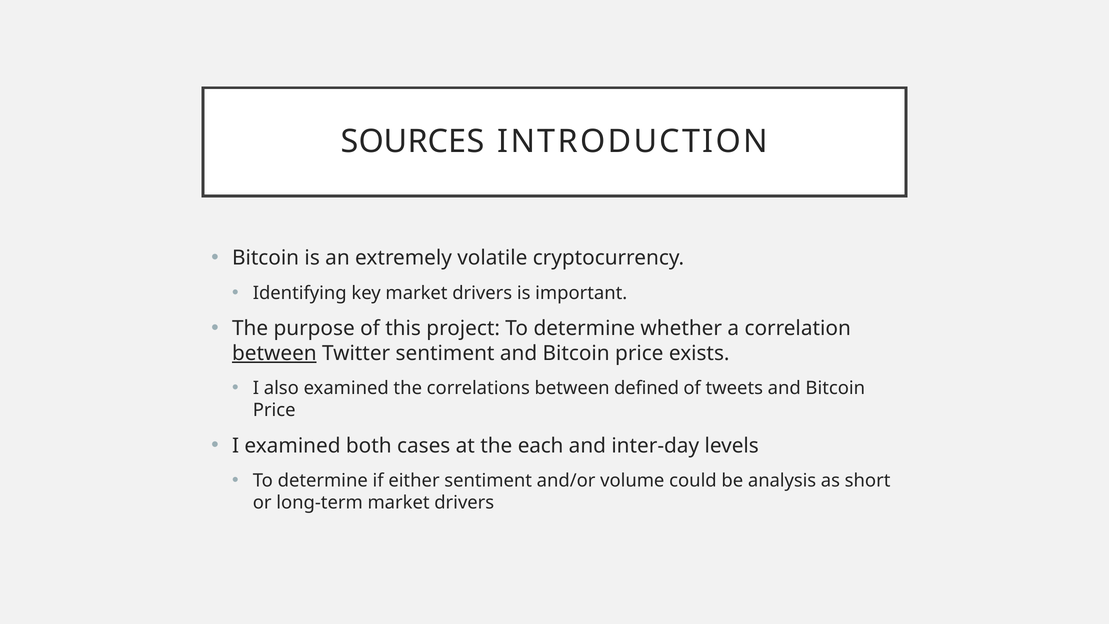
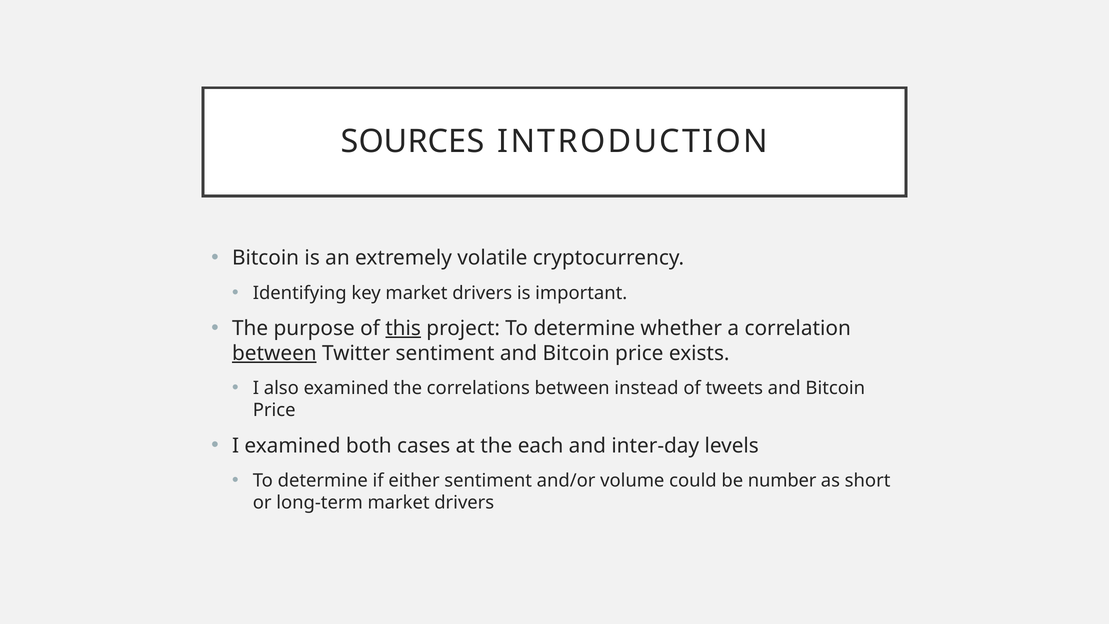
this underline: none -> present
defined: defined -> instead
analysis: analysis -> number
